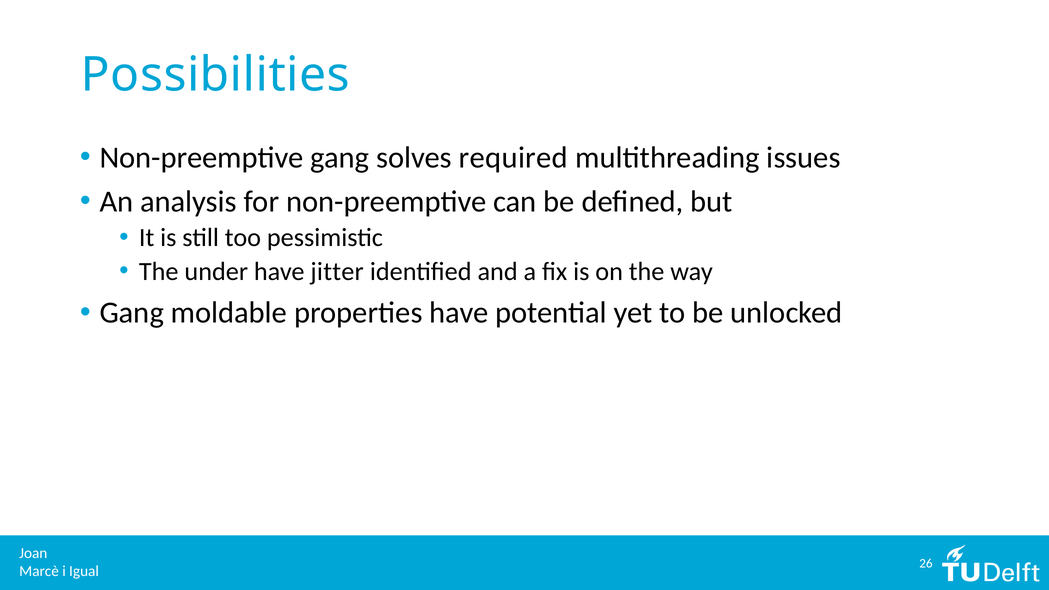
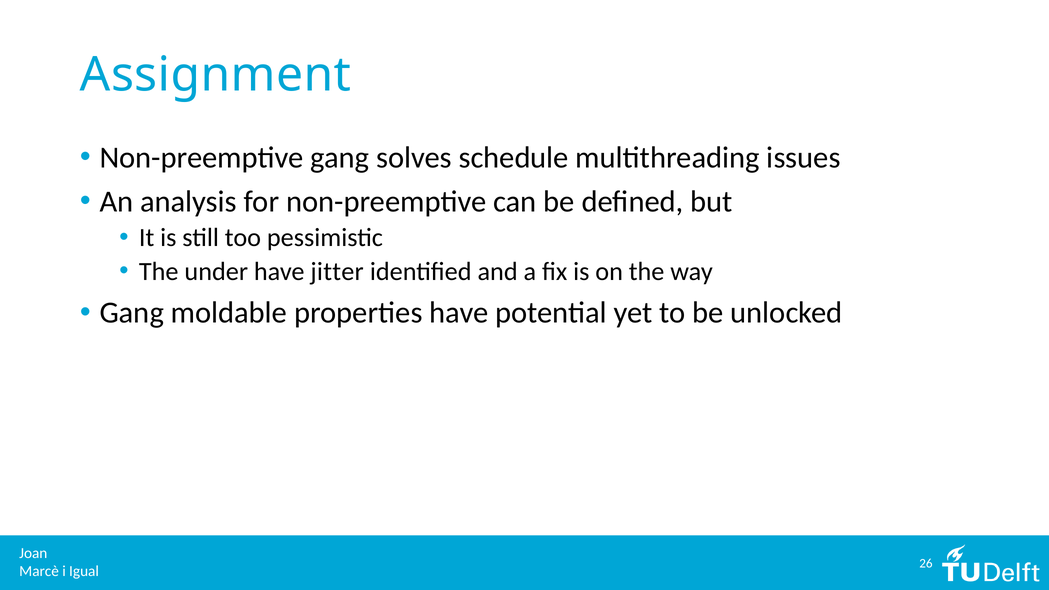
Possibilities: Possibilities -> Assignment
required: required -> schedule
